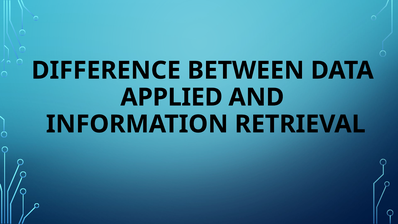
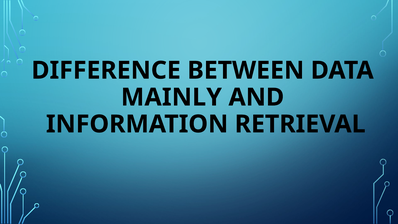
APPLIED: APPLIED -> MAINLY
